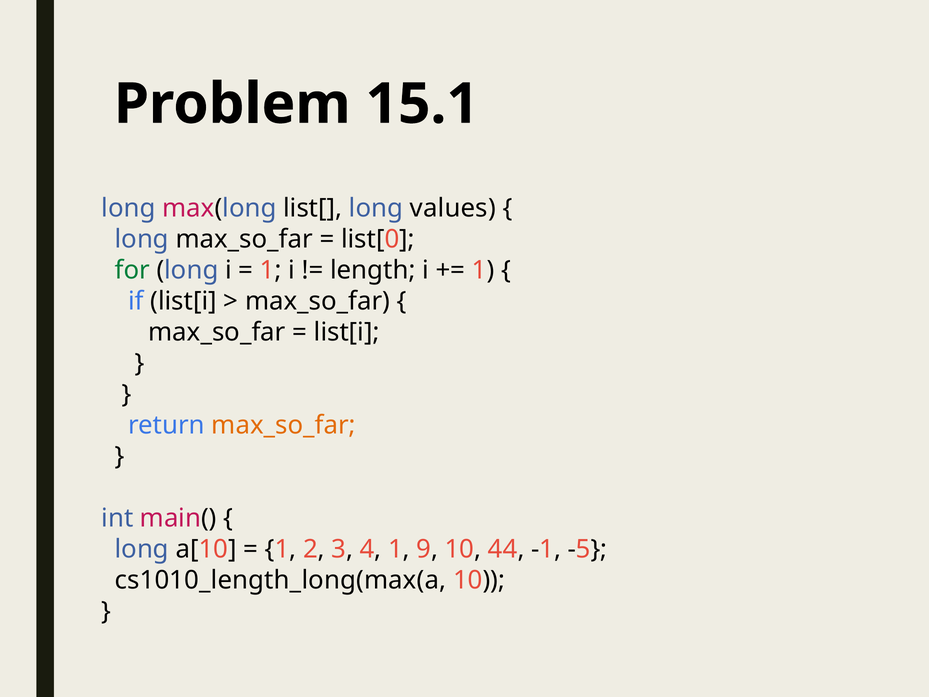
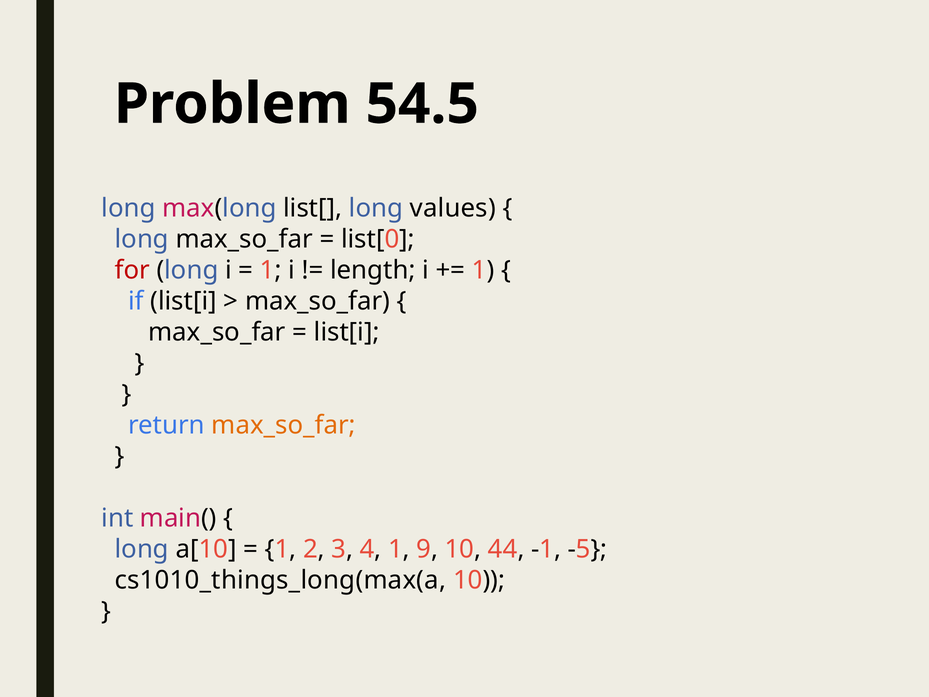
15.1: 15.1 -> 54.5
for colour: green -> red
cs1010_length_long(max(a: cs1010_length_long(max(a -> cs1010_things_long(max(a
